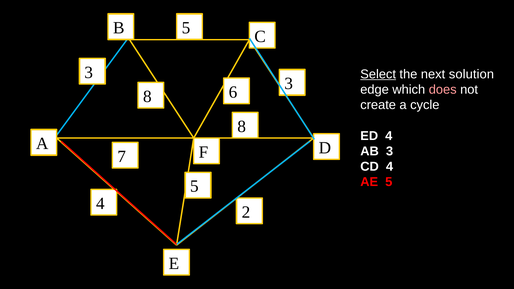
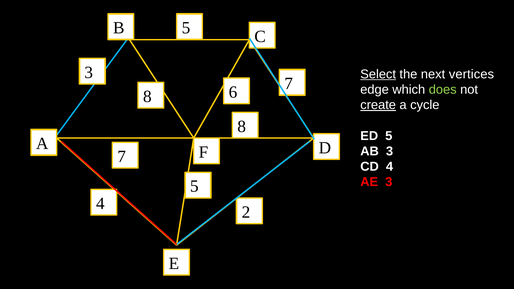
solution: solution -> vertices
does colour: pink -> light green
6 3: 3 -> 7
create underline: none -> present
ED 4: 4 -> 5
AE 5: 5 -> 3
